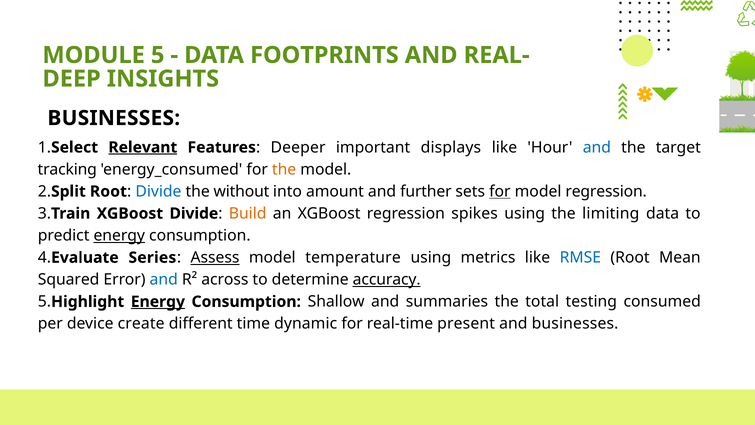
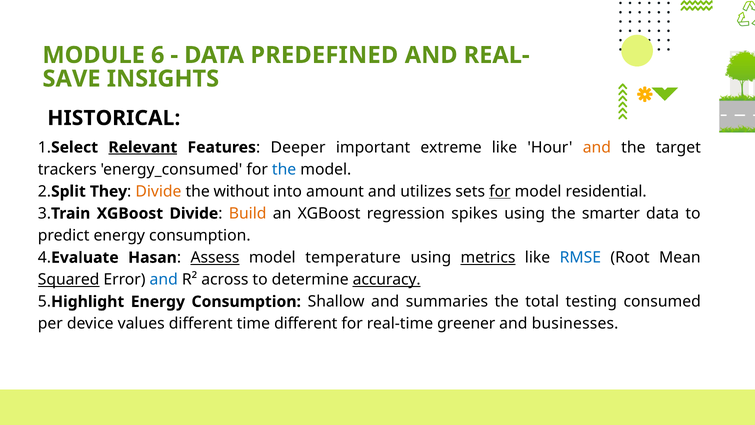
MODULE 5: 5 -> 6
FOOTPRINTS: FOOTPRINTS -> PREDEFINED
DEEP: DEEP -> SAVE
BUSINESSES at (114, 118): BUSINESSES -> HISTORICAL
displays: displays -> extreme
and at (597, 147) colour: blue -> orange
tracking: tracking -> trackers
the at (284, 169) colour: orange -> blue
Root at (108, 191): Root -> They
Divide at (158, 191) colour: blue -> orange
further: further -> utilizes
model regression: regression -> residential
limiting: limiting -> smarter
energy at (119, 235) underline: present -> none
Series: Series -> Hasan
metrics underline: none -> present
Squared underline: none -> present
Energy at (158, 301) underline: present -> none
create: create -> values
time dynamic: dynamic -> different
present: present -> greener
